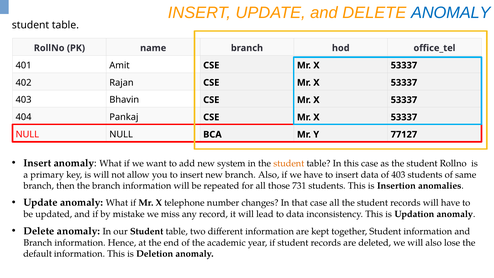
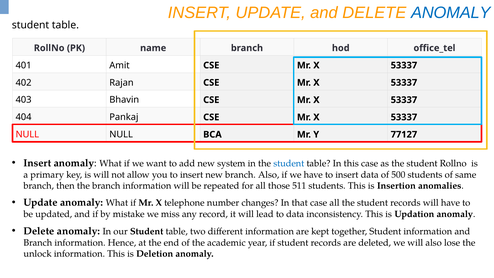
student at (289, 163) colour: orange -> blue
of 403: 403 -> 500
731: 731 -> 511
default: default -> unlock
